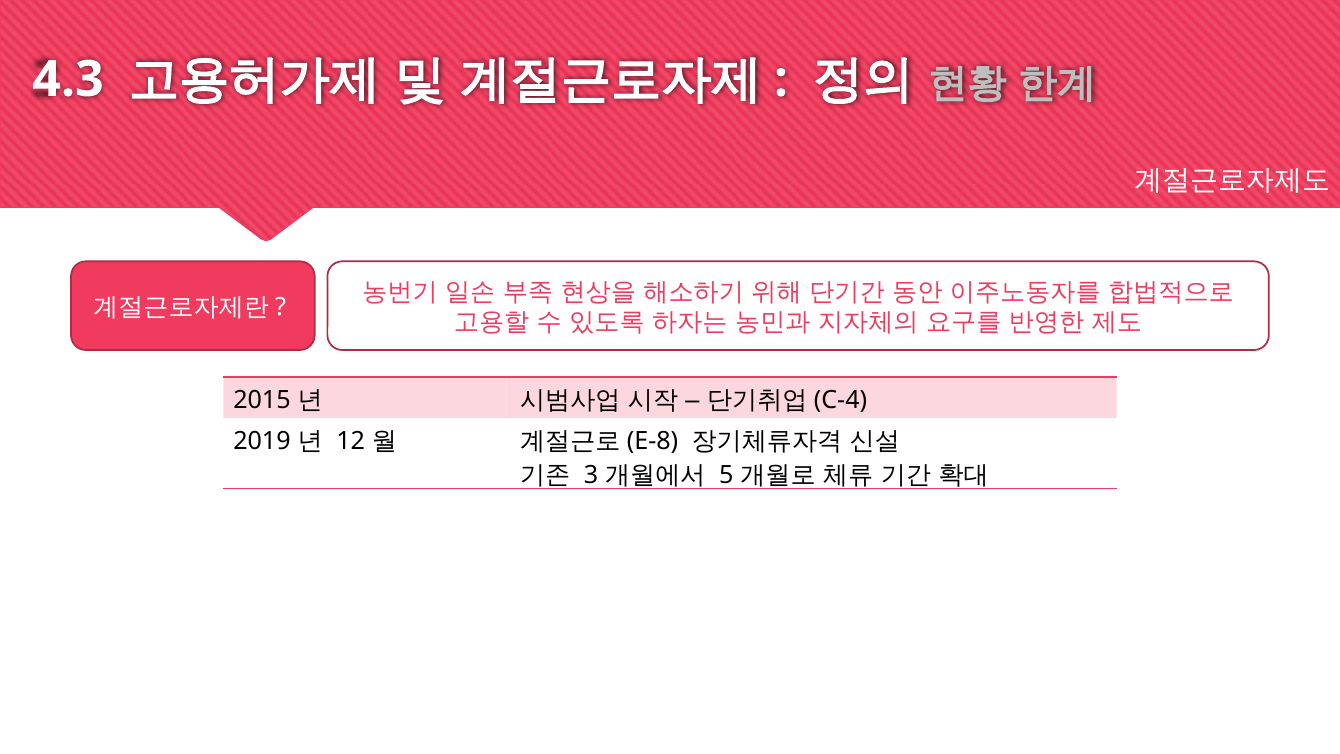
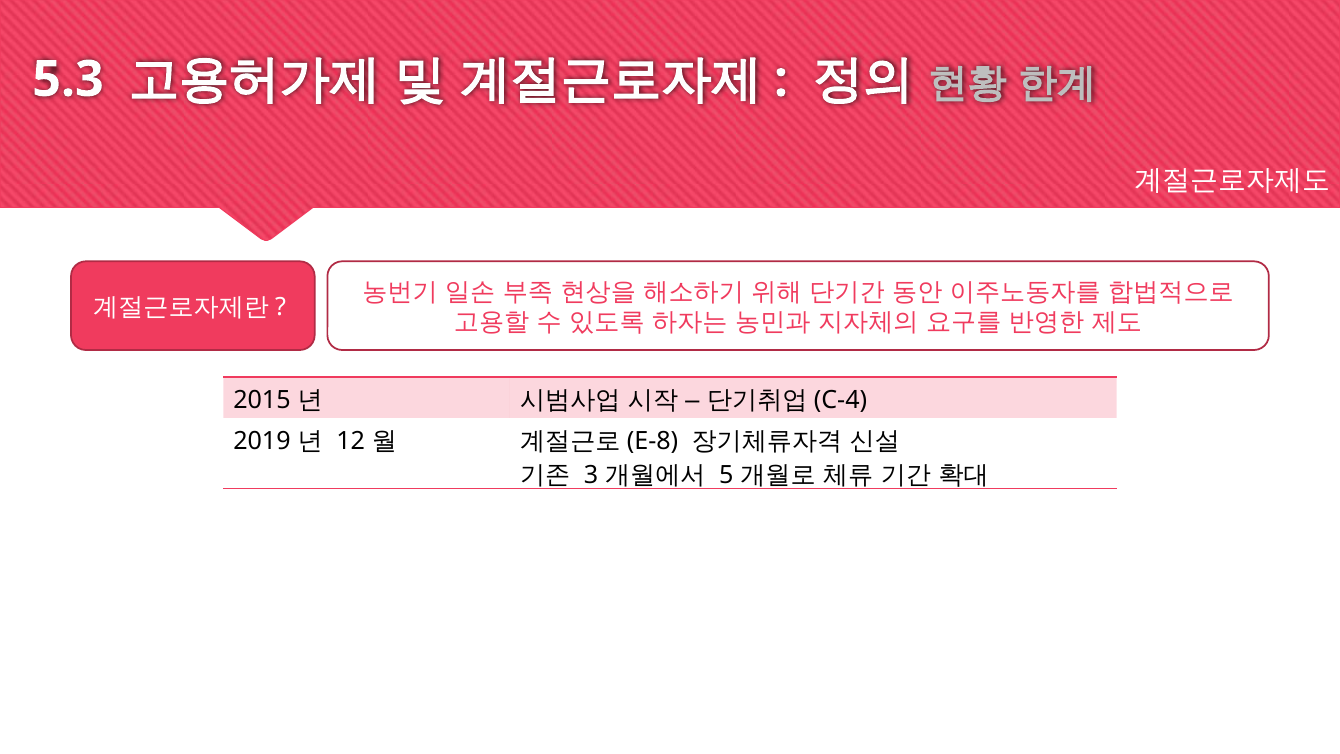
4.3: 4.3 -> 5.3
